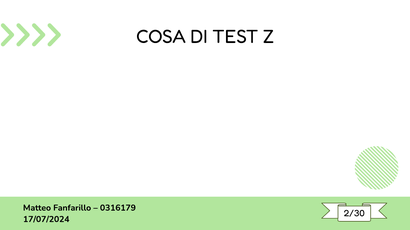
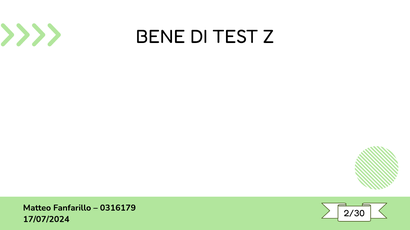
COSA: COSA -> BENE
